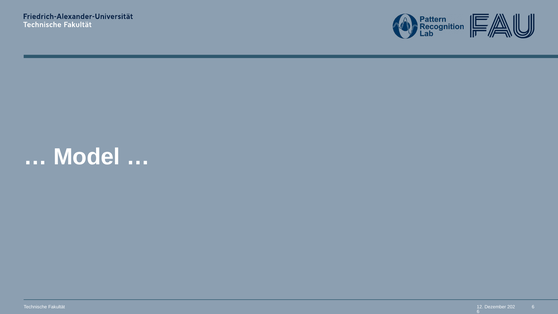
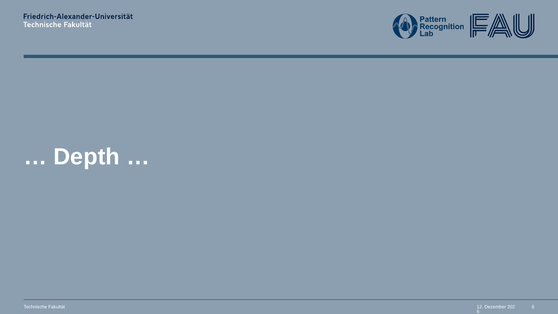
Model: Model -> Depth
